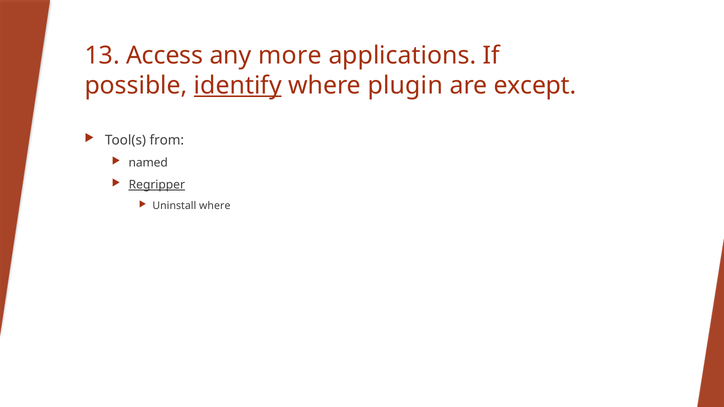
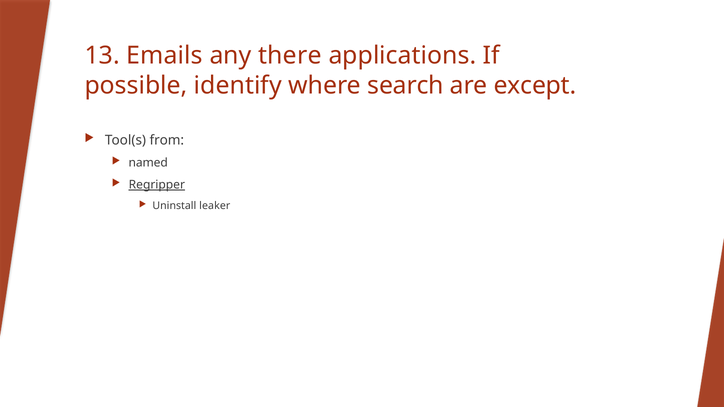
Access: Access -> Emails
more: more -> there
identify underline: present -> none
plugin: plugin -> search
Uninstall where: where -> leaker
